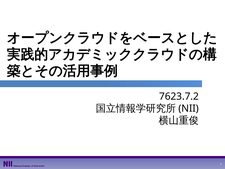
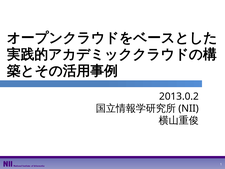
7623.7.2: 7623.7.2 -> 2013.0.2
